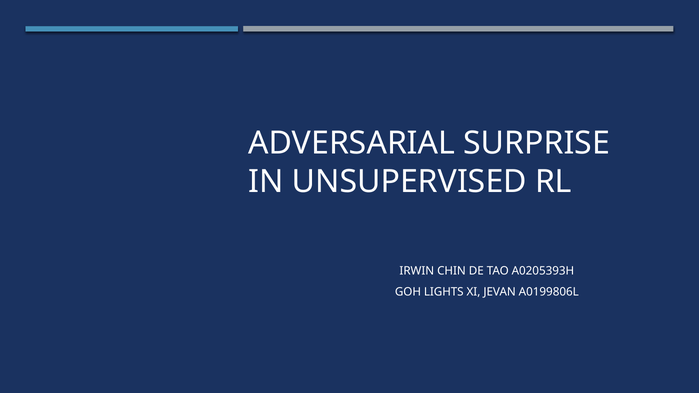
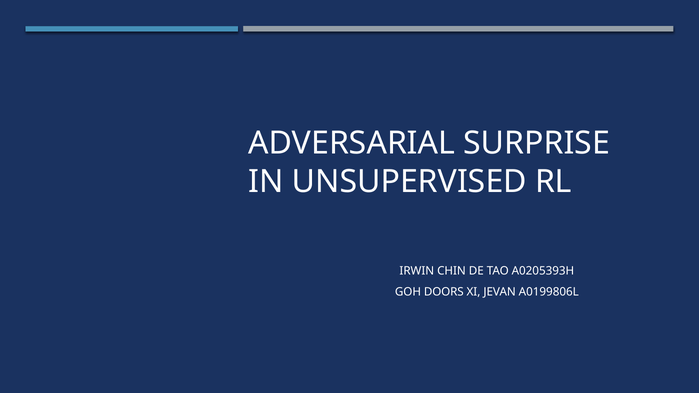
LIGHTS: LIGHTS -> DOORS
